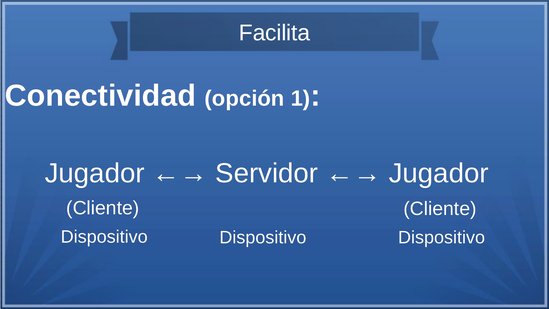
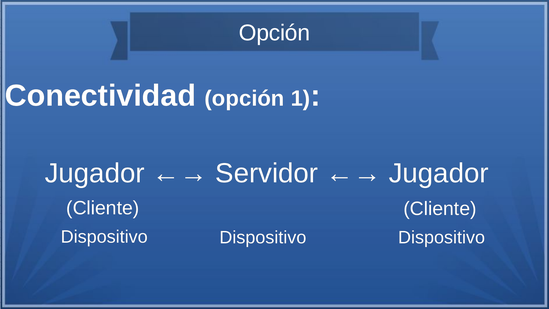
Facilita at (275, 33): Facilita -> Opción
